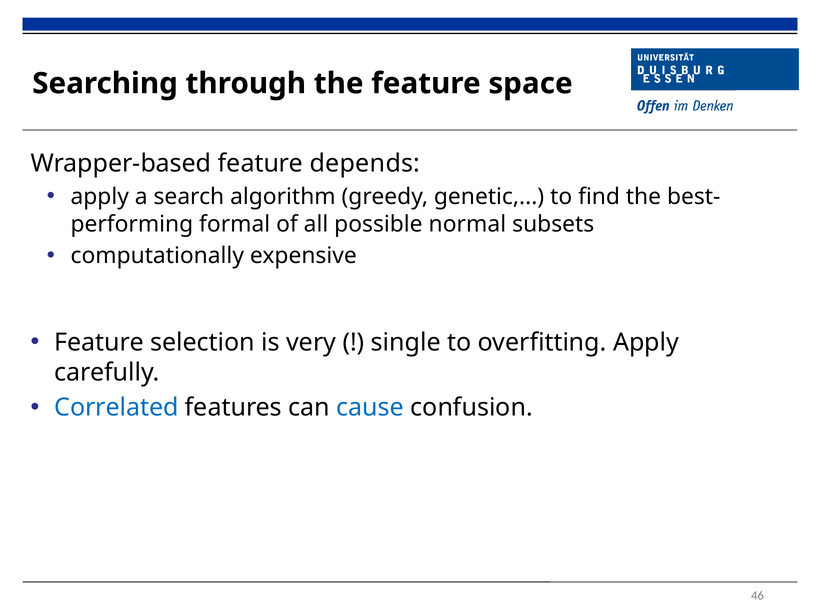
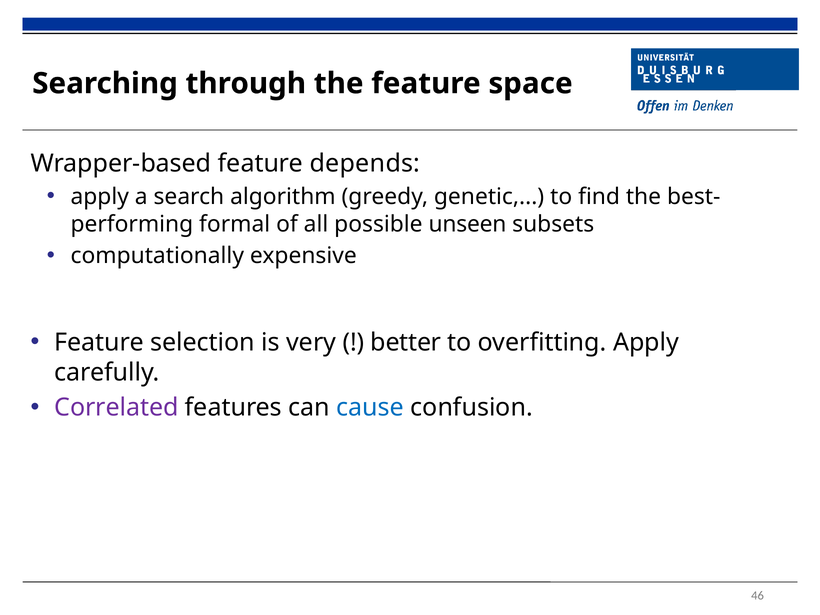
normal: normal -> unseen
single: single -> better
Correlated colour: blue -> purple
